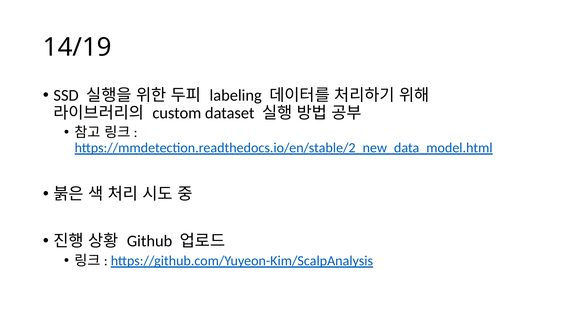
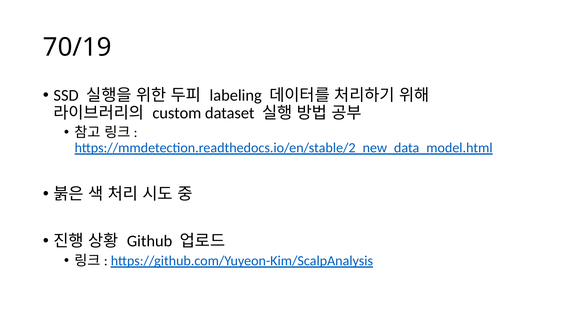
14/19: 14/19 -> 70/19
